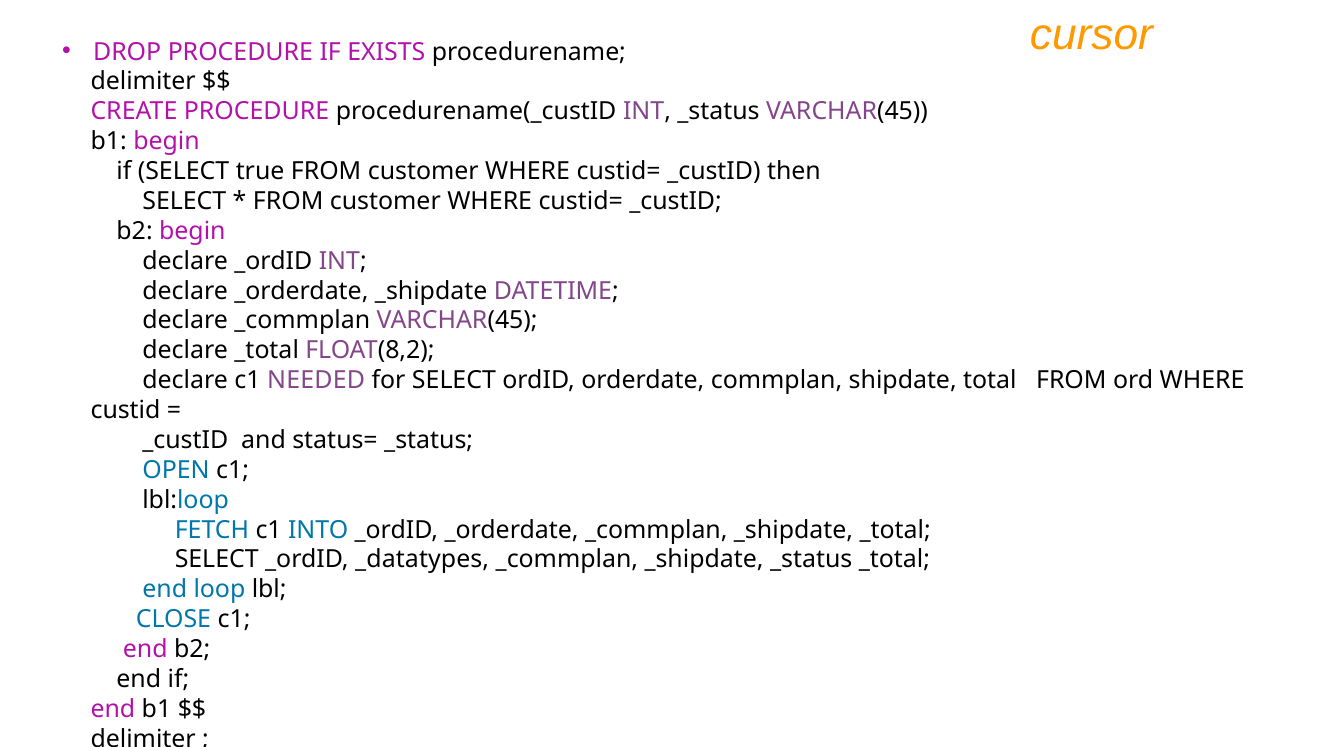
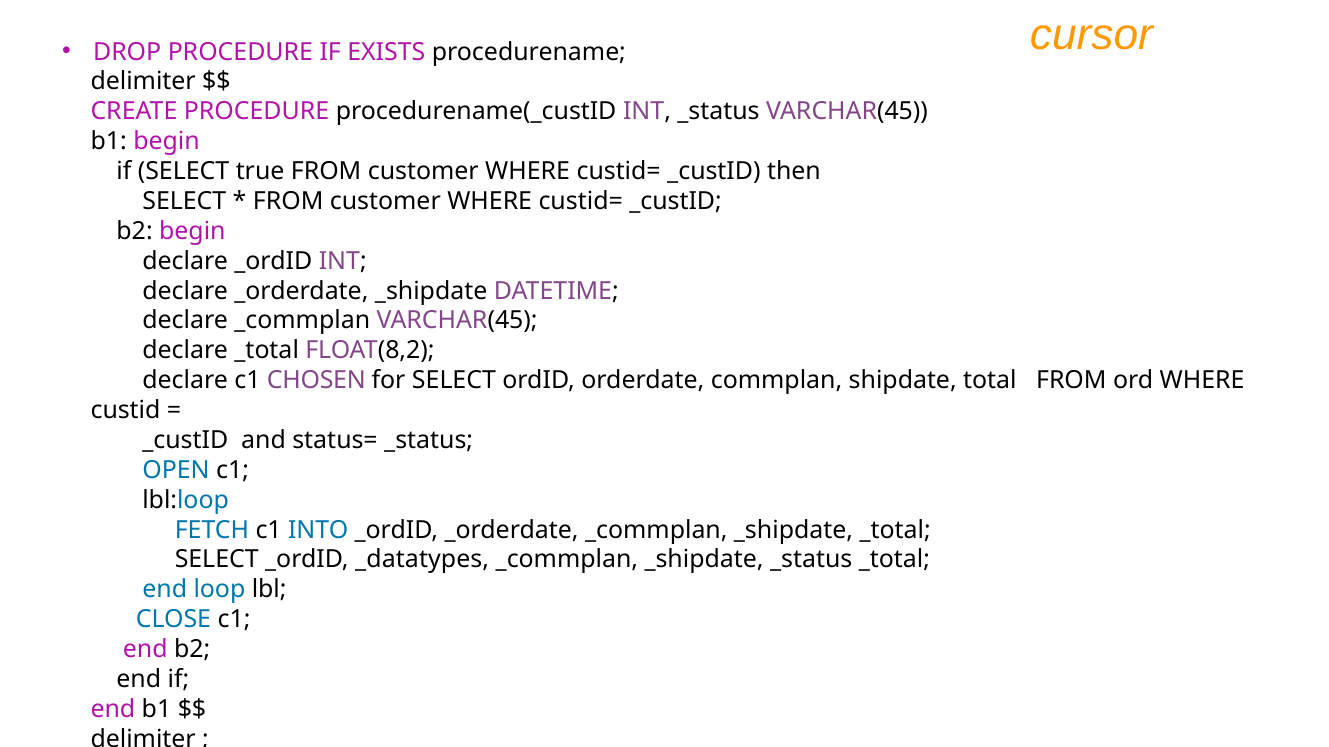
NEEDED: NEEDED -> CHOSEN
